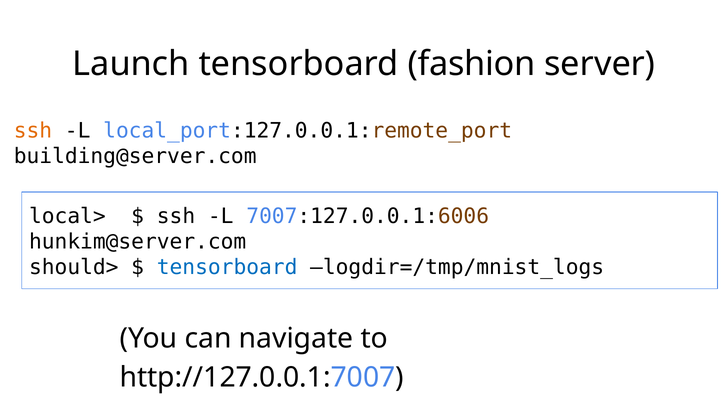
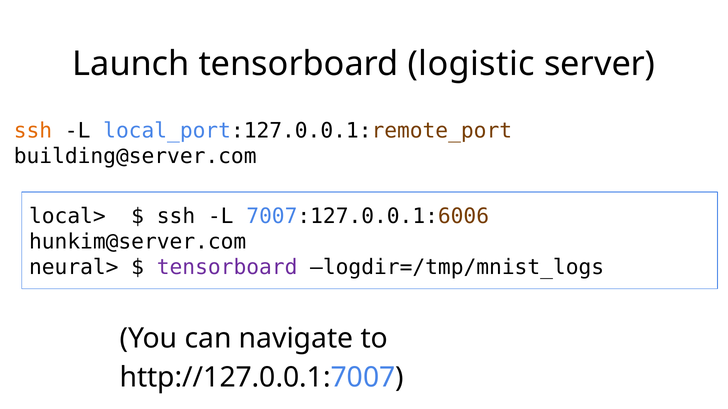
fashion: fashion -> logistic
should>: should> -> neural>
tensorboard at (227, 268) colour: blue -> purple
